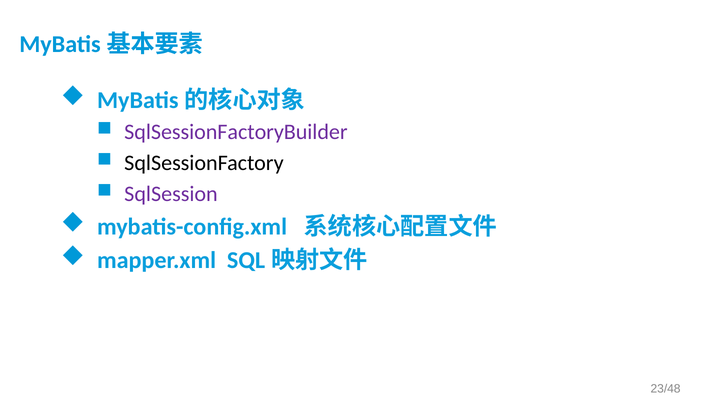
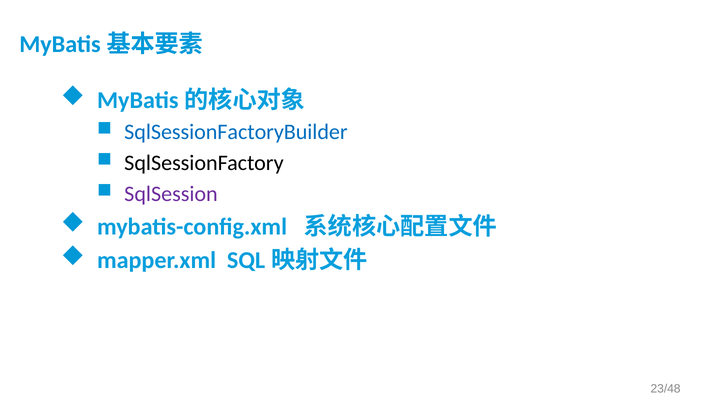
SqlSessionFactoryBuilder colour: purple -> blue
